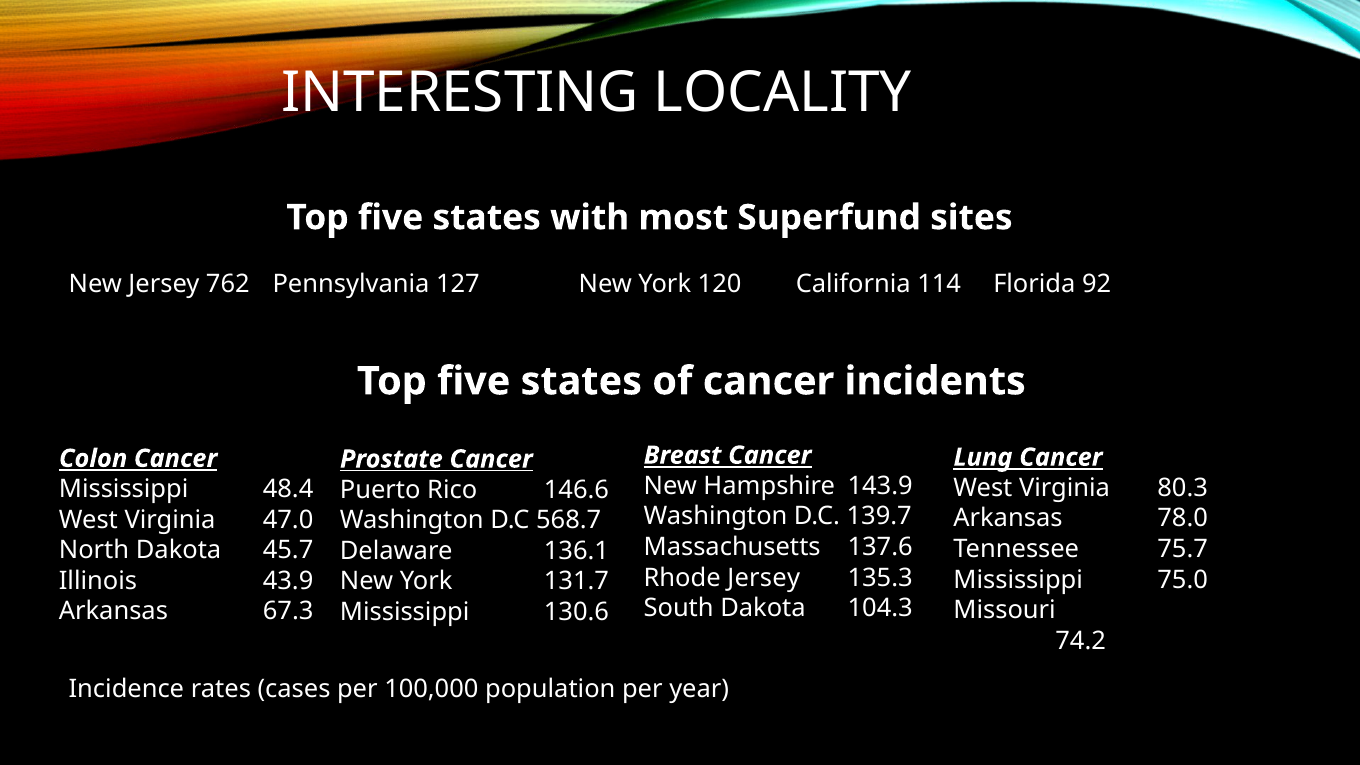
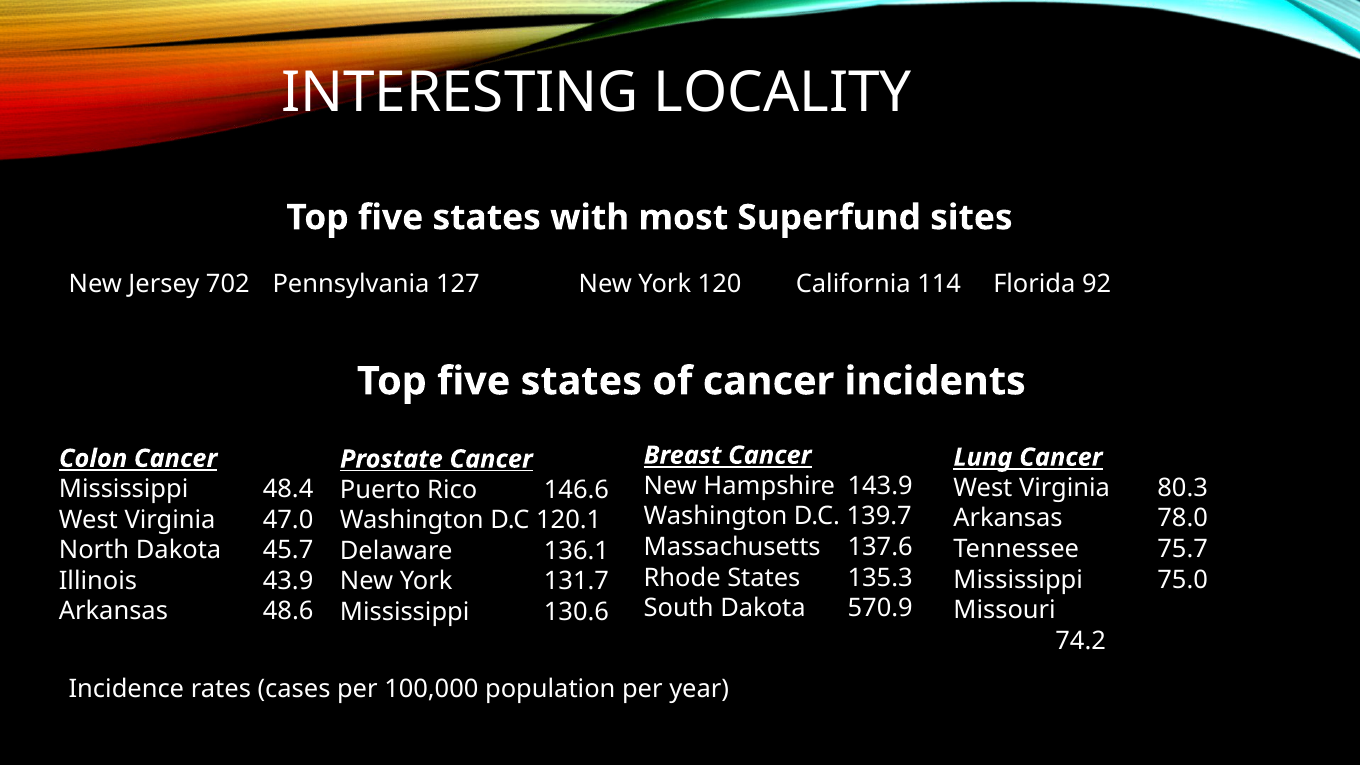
762: 762 -> 702
568.7: 568.7 -> 120.1
Rhode Jersey: Jersey -> States
104.3: 104.3 -> 570.9
67.3: 67.3 -> 48.6
